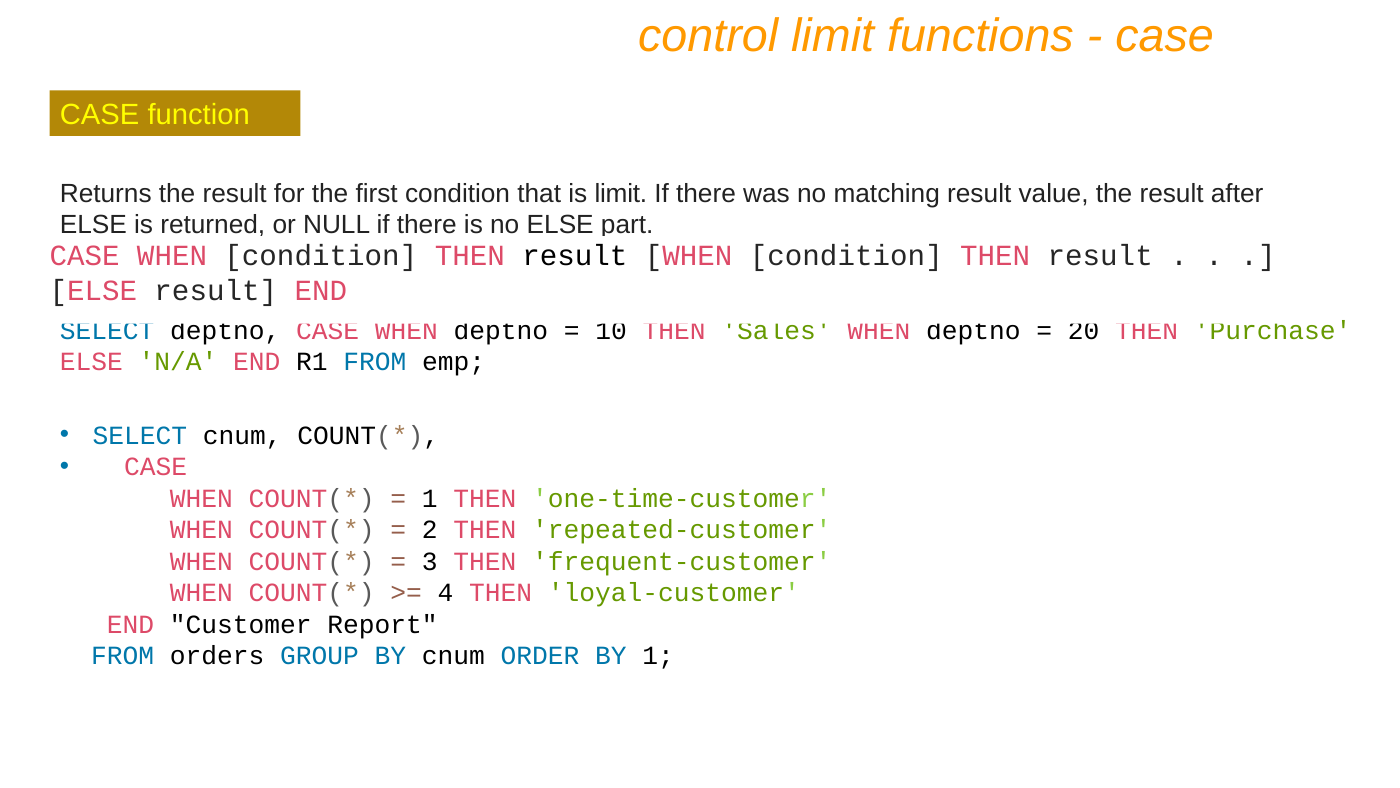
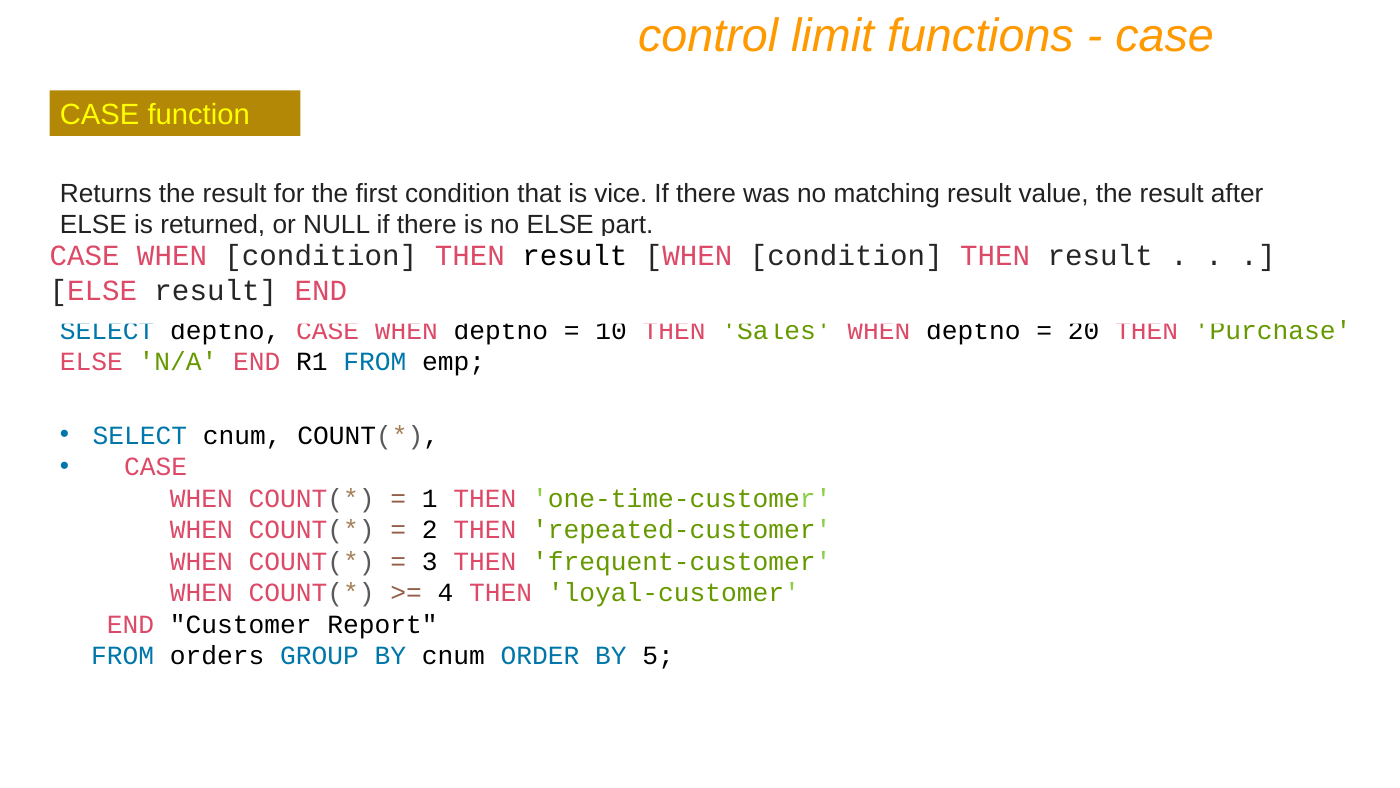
is limit: limit -> vice
BY 1: 1 -> 5
